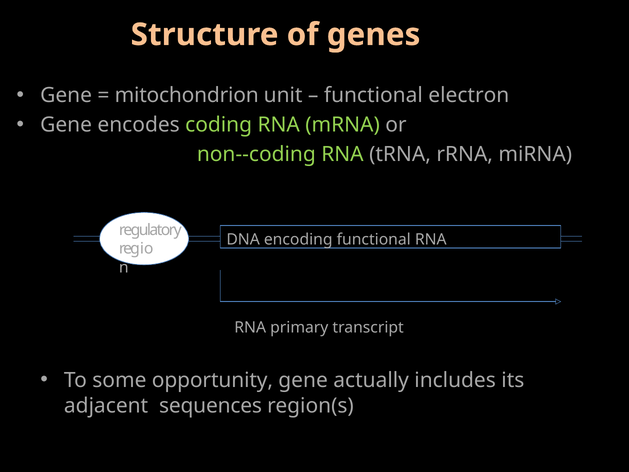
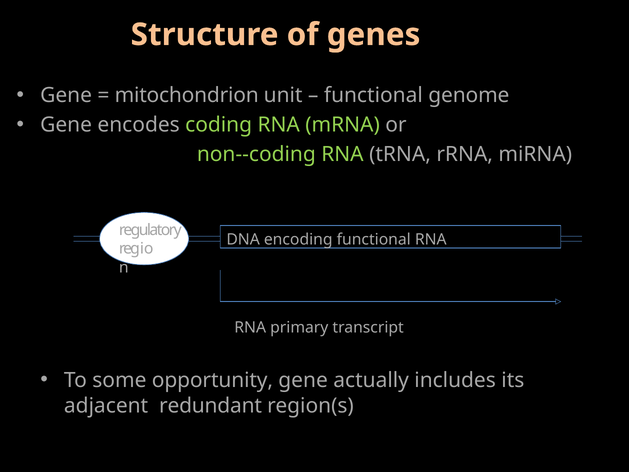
electron: electron -> genome
sequences: sequences -> redundant
